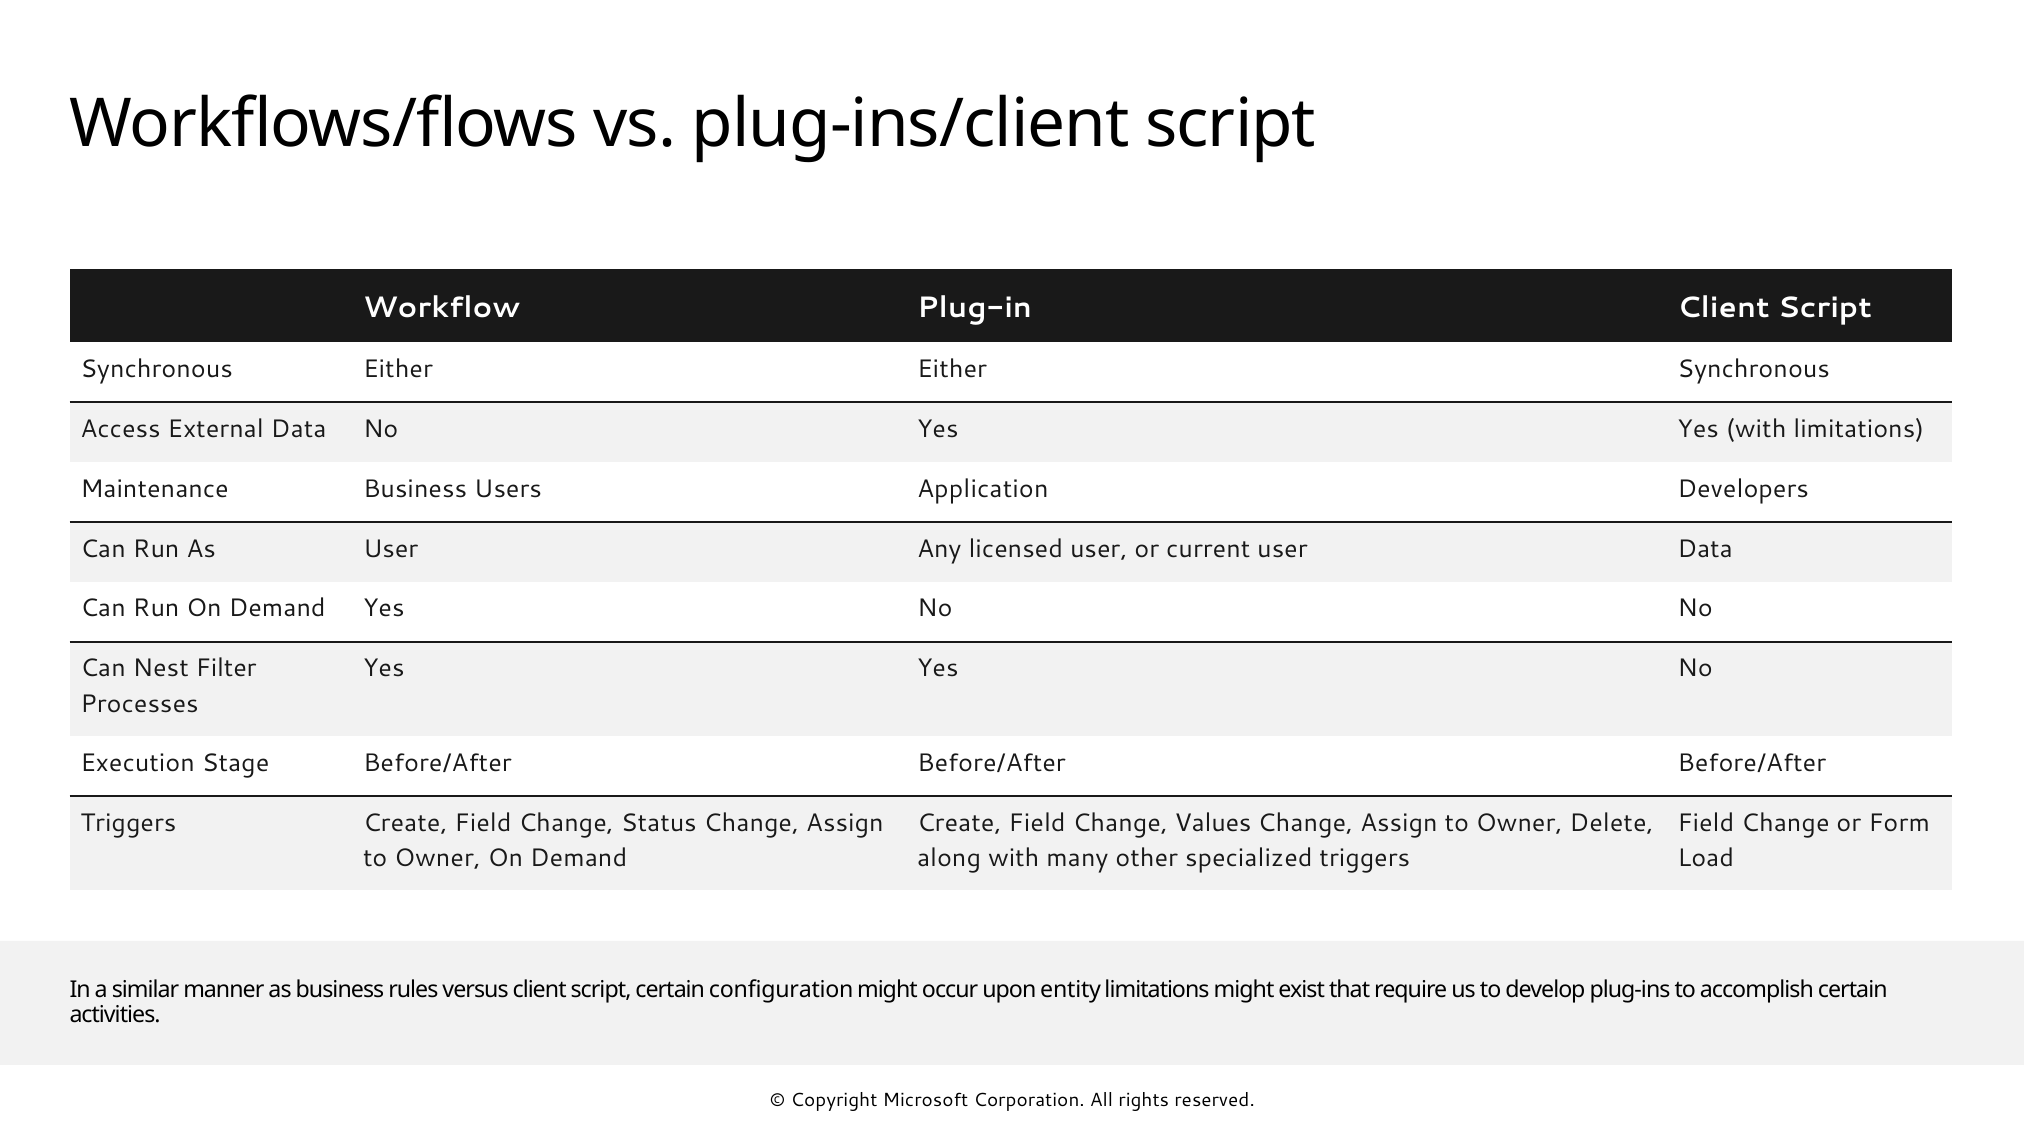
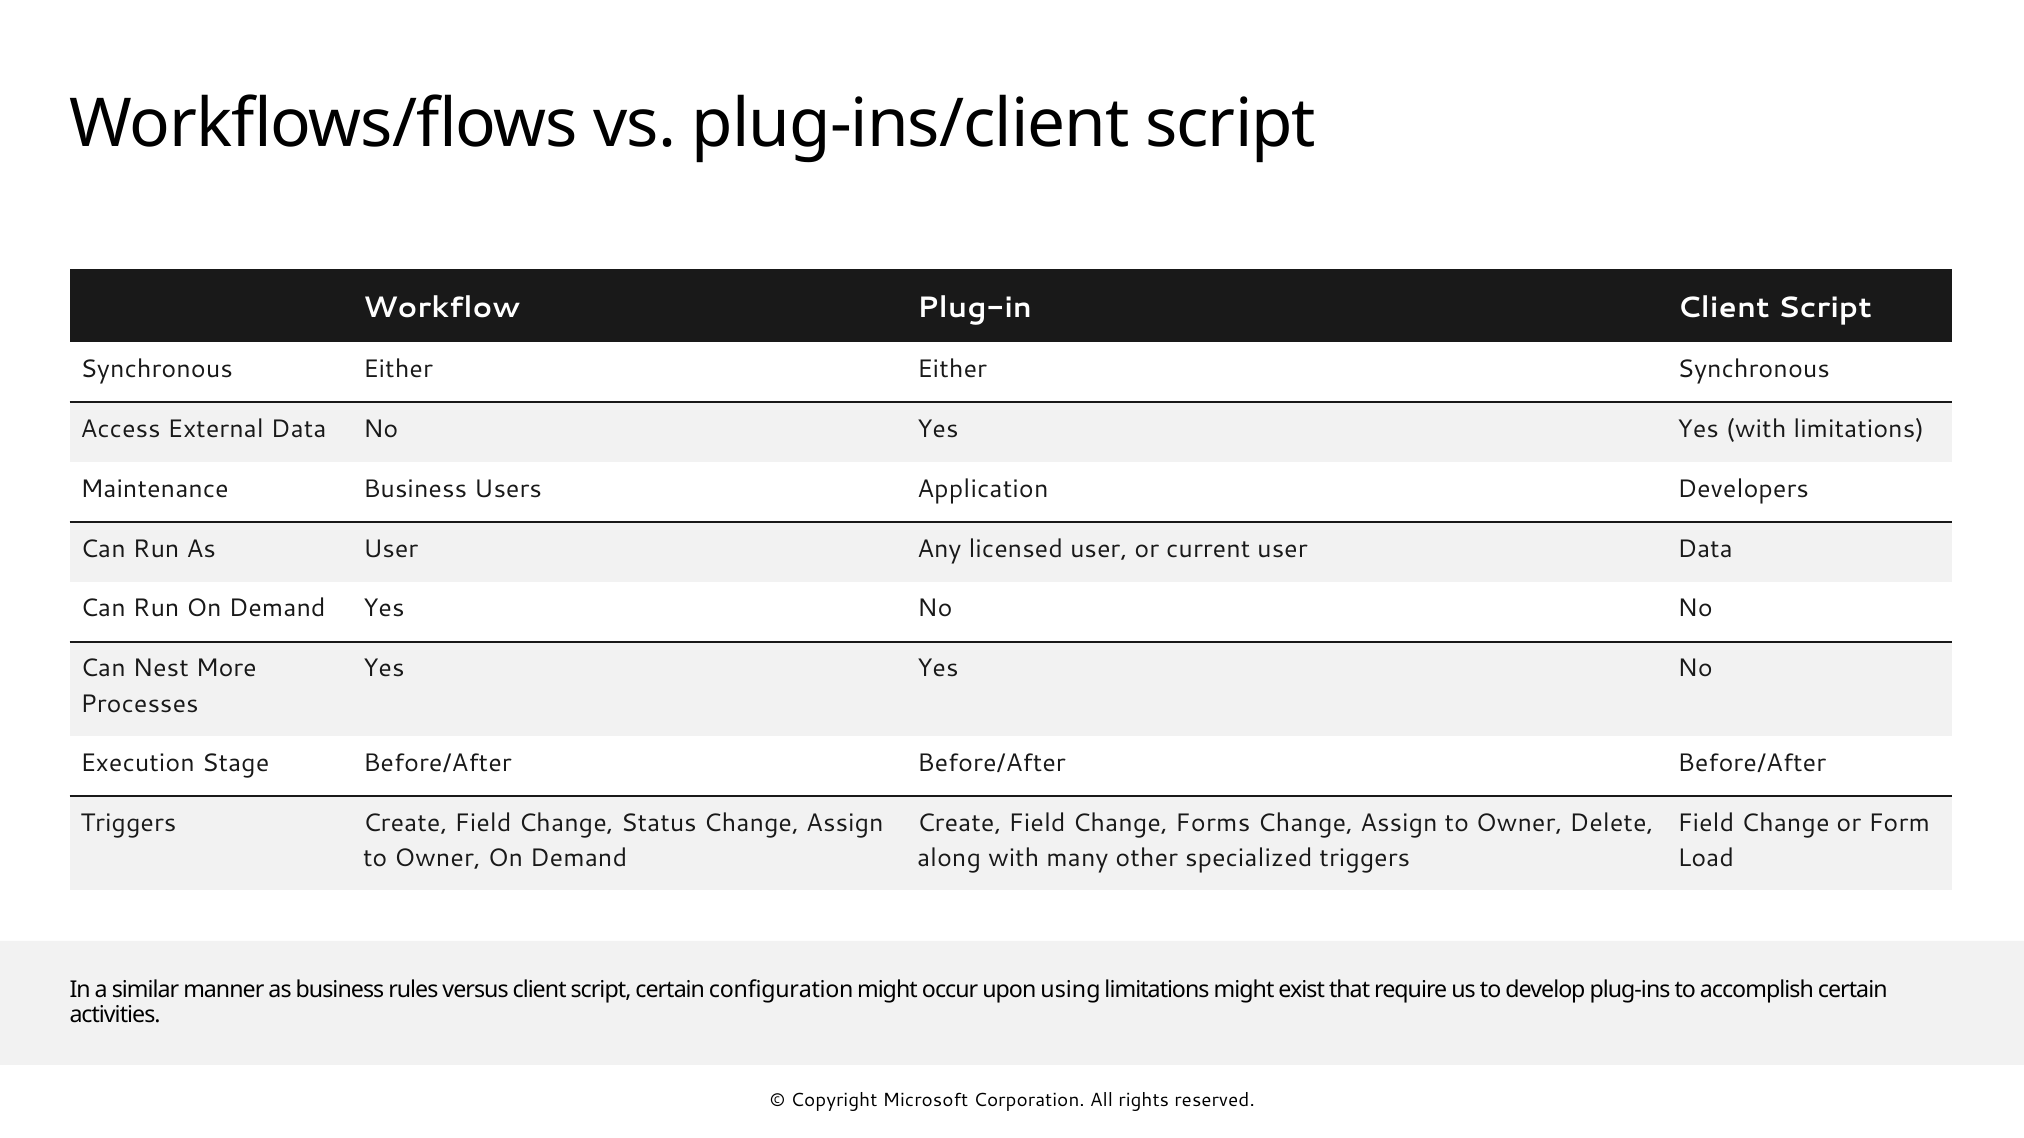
Filter: Filter -> More
Values: Values -> Forms
entity: entity -> using
